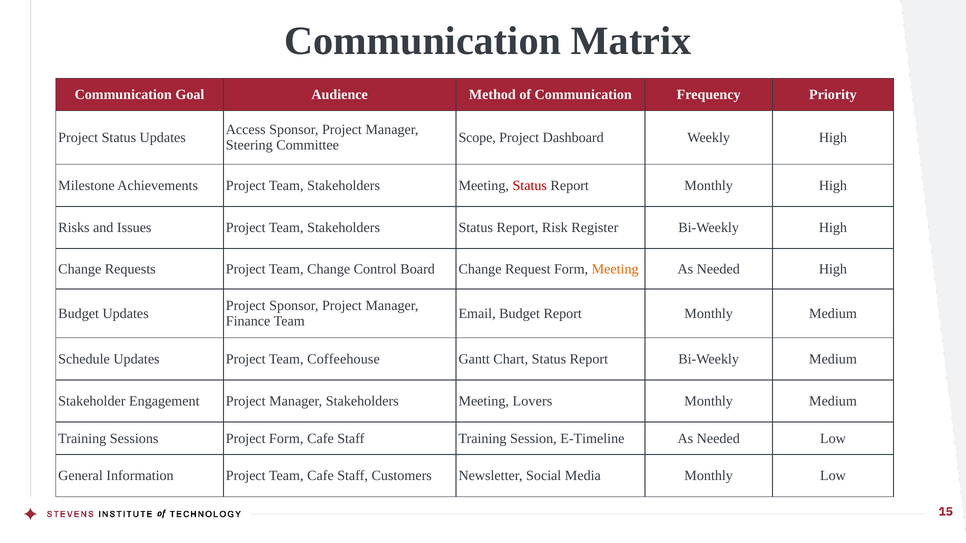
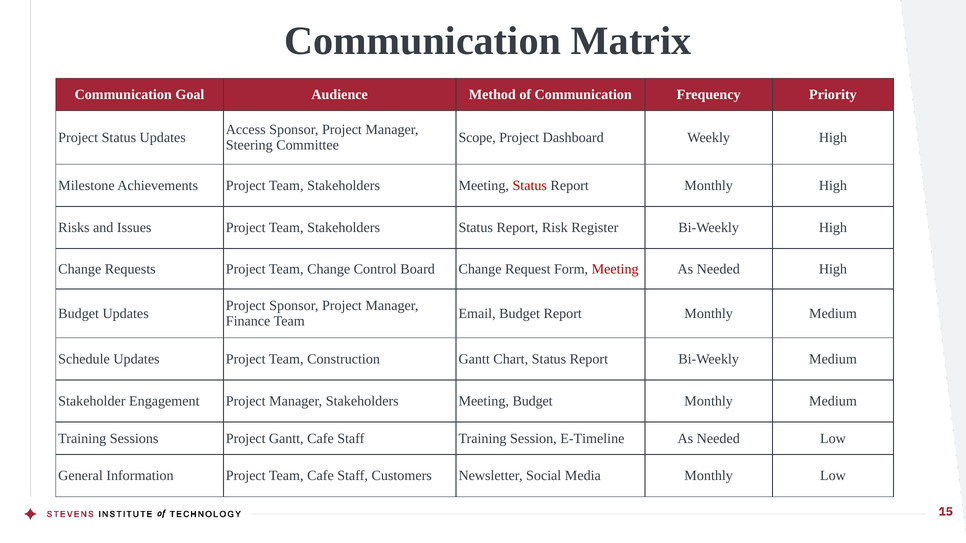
Meeting at (615, 269) colour: orange -> red
Coffeehouse: Coffeehouse -> Construction
Meeting Lovers: Lovers -> Budget
Project Form: Form -> Gantt
